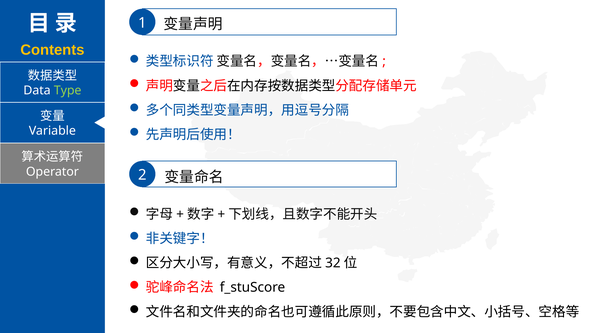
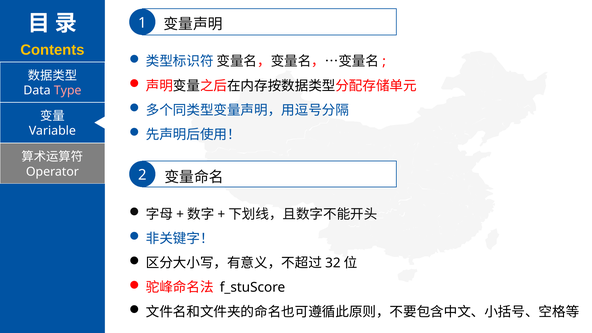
Type colour: light green -> pink
